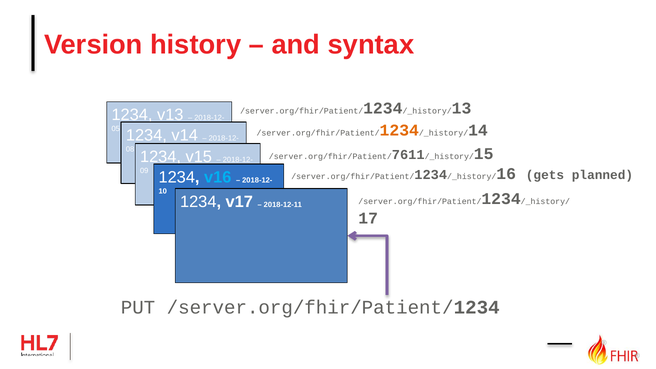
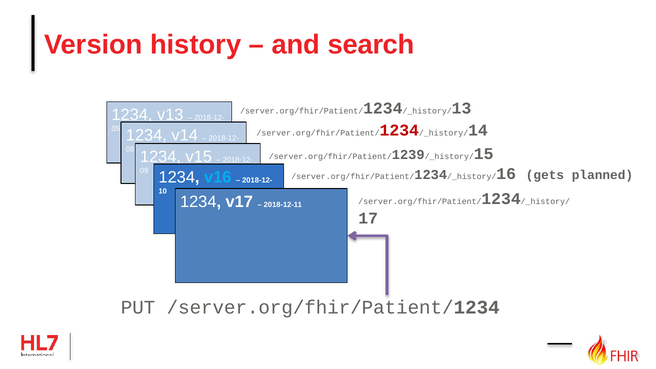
syntax: syntax -> search
1234 at (399, 130) colour: orange -> red
7611: 7611 -> 1239
